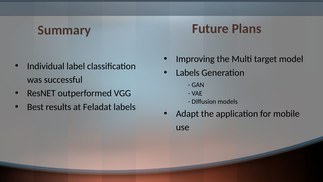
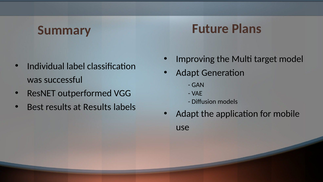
Labels at (188, 73): Labels -> Adapt
at Feladat: Feladat -> Results
